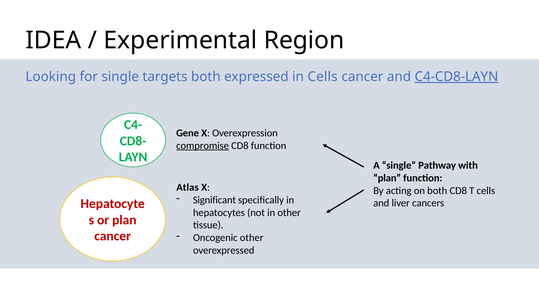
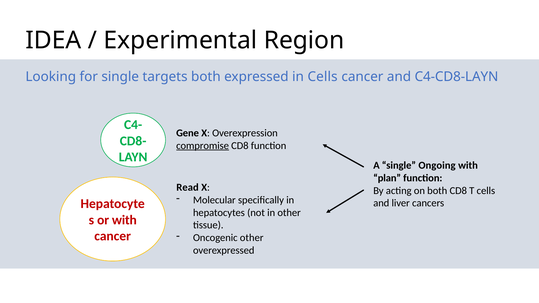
C4-CD8-LAYN underline: present -> none
Pathway: Pathway -> Ongoing
Atlas: Atlas -> Read
Significant: Significant -> Molecular
or plan: plan -> with
